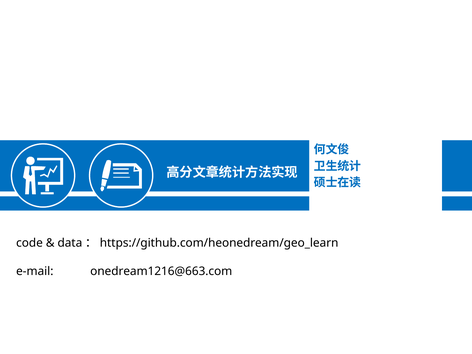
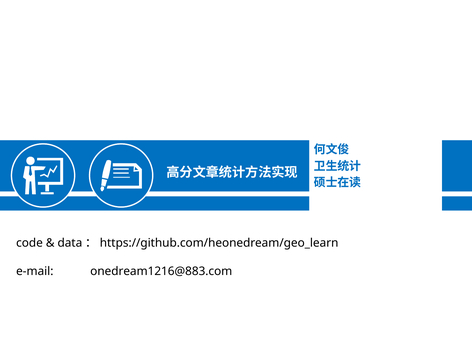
onedream1216@663.com: onedream1216@663.com -> onedream1216@883.com
